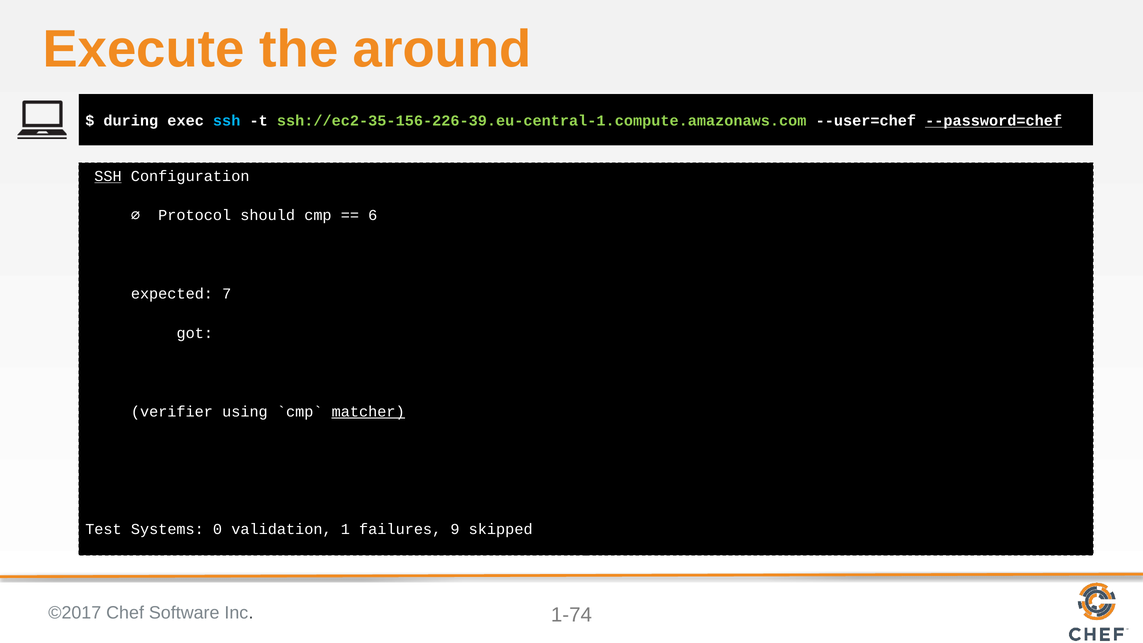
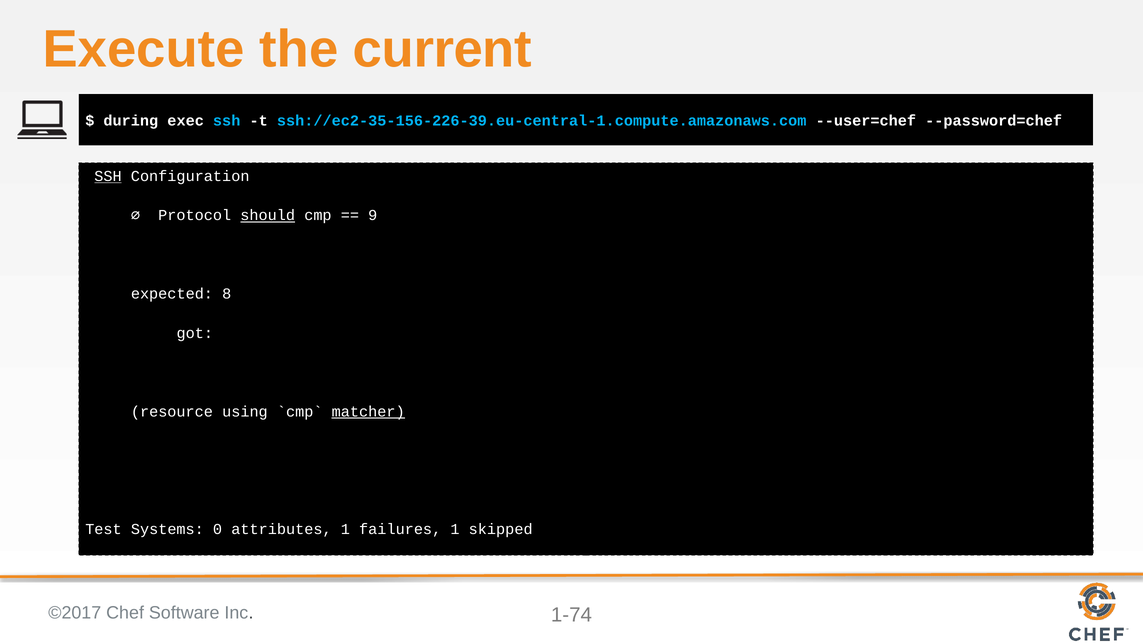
around: around -> current
ssh://ec2-35-156-226-39.eu-central-1.compute.amazonaws.com colour: light green -> light blue
--password=chef underline: present -> none
should underline: none -> present
6: 6 -> 9
7: 7 -> 8
verifier: verifier -> resource
validation: validation -> attributes
failures 9: 9 -> 1
